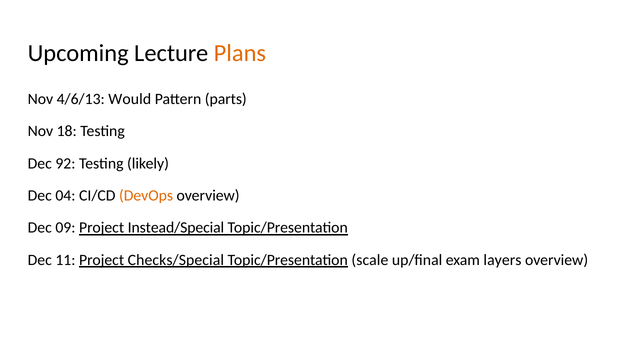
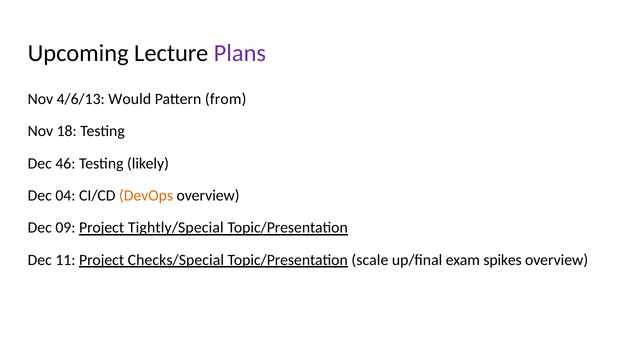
Plans colour: orange -> purple
parts: parts -> from
92: 92 -> 46
Instead/Special: Instead/Special -> Tightly/Special
layers: layers -> spikes
